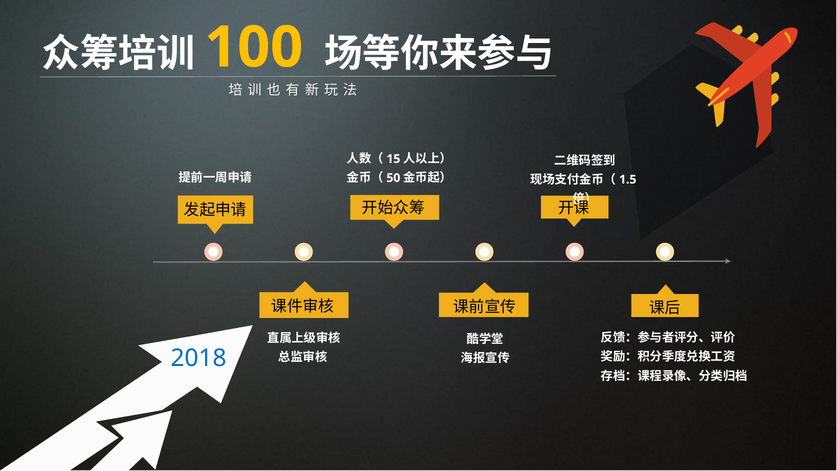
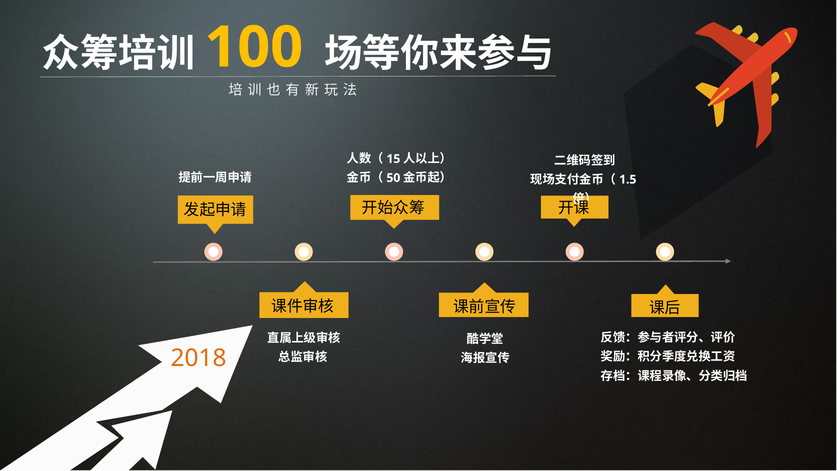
2018 colour: blue -> orange
